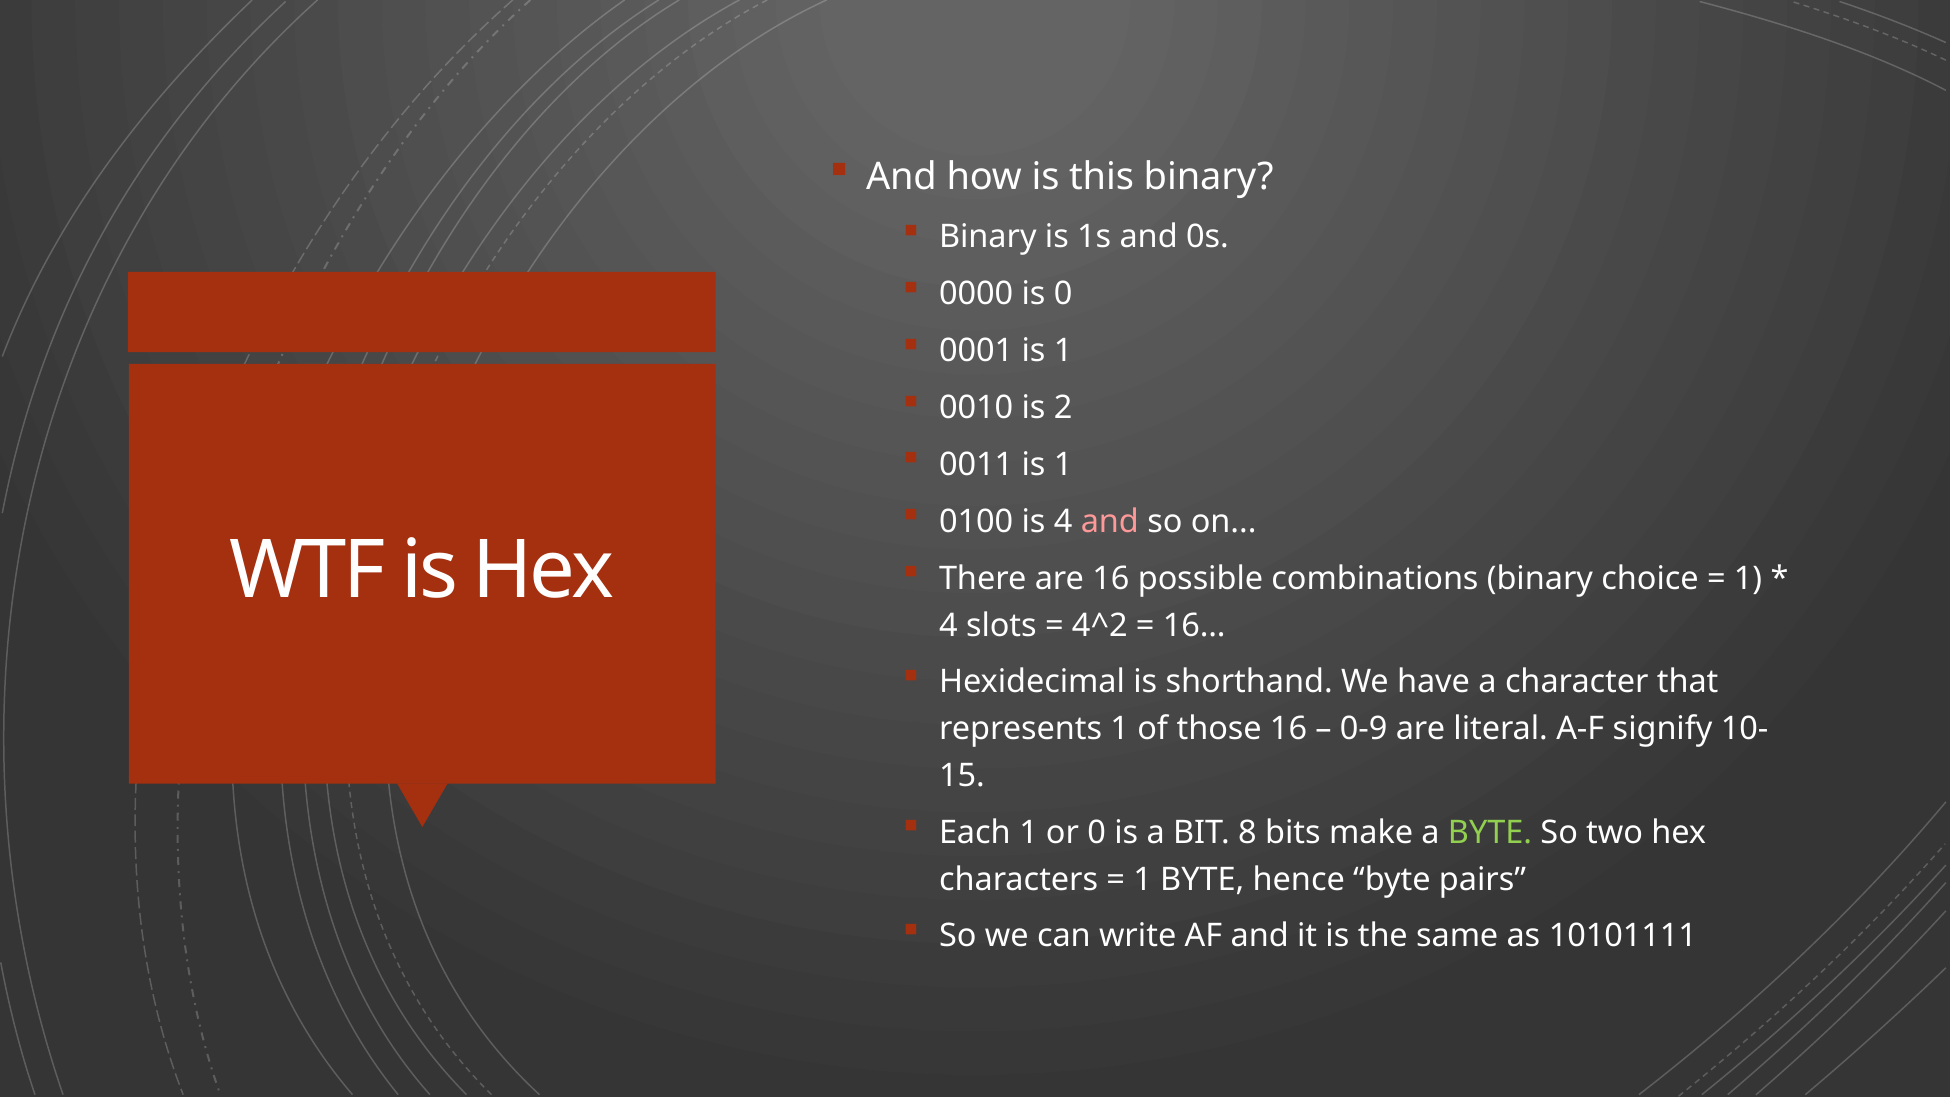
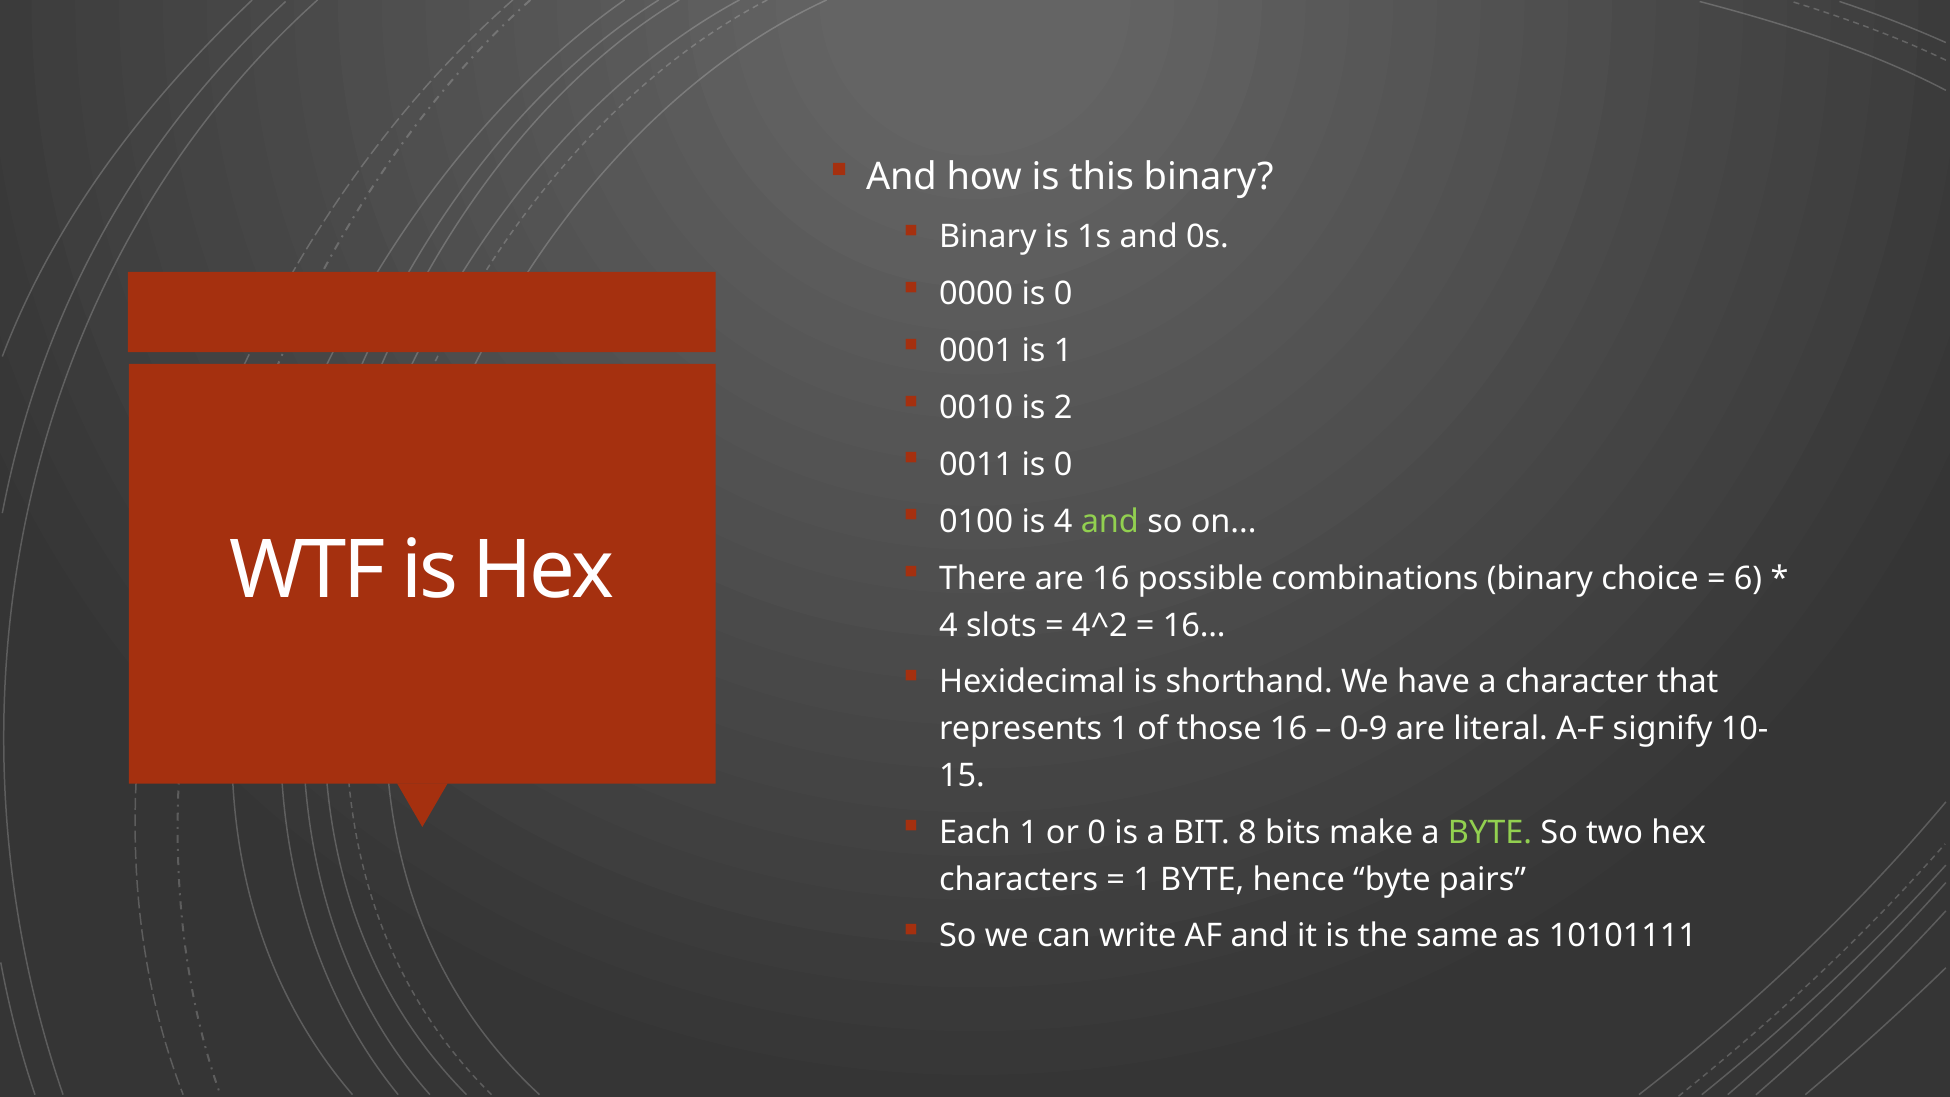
0011 is 1: 1 -> 0
and at (1110, 522) colour: pink -> light green
1 at (1748, 578): 1 -> 6
